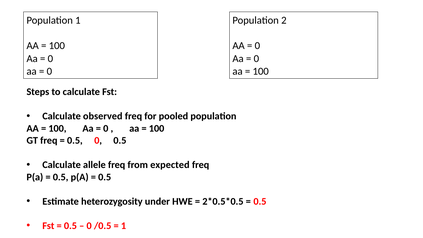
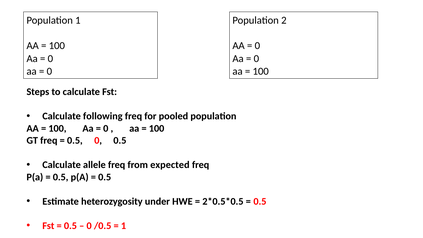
observed: observed -> following
